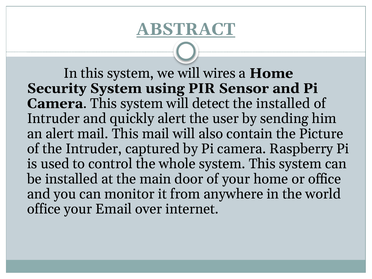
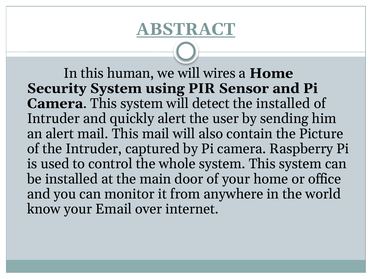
In this system: system -> human
office at (44, 209): office -> know
